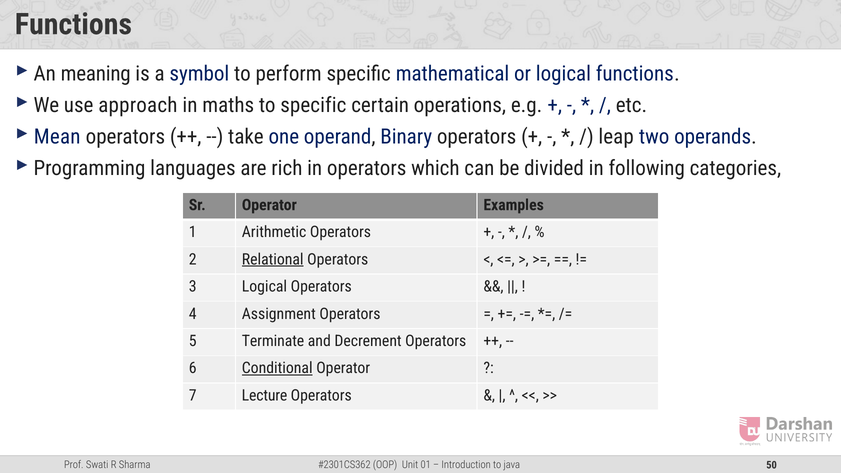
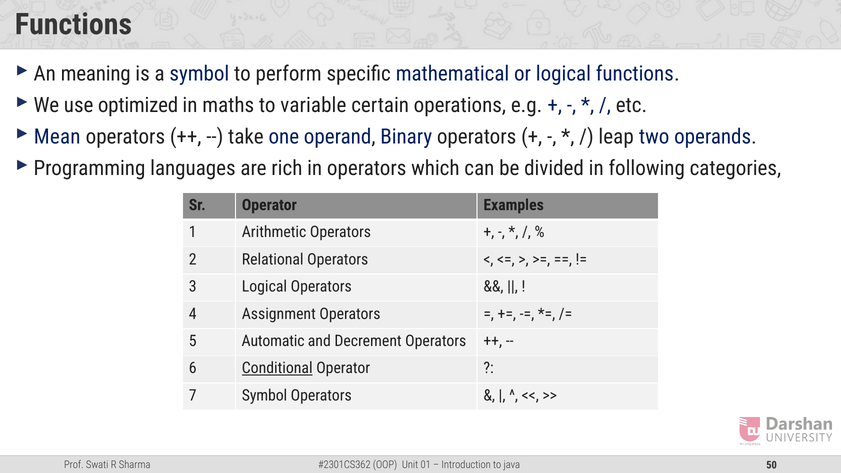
approach: approach -> optimized
to specific: specific -> variable
Relational underline: present -> none
Terminate: Terminate -> Automatic
7 Lecture: Lecture -> Symbol
